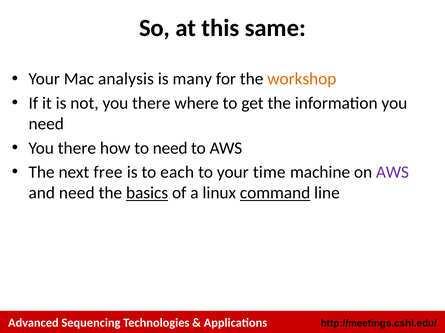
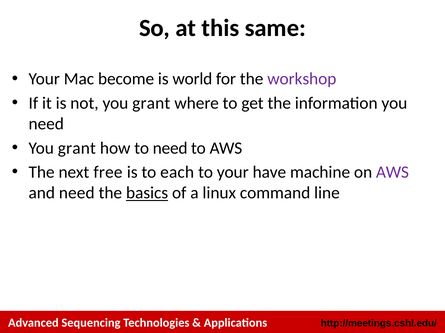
analysis: analysis -> become
many: many -> world
workshop colour: orange -> purple
not you there: there -> grant
there at (77, 148): there -> grant
time: time -> have
command underline: present -> none
